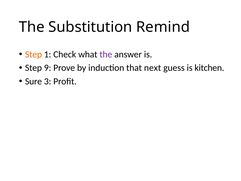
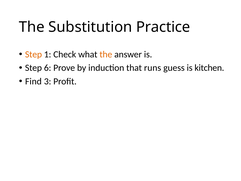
Remind: Remind -> Practice
the at (106, 54) colour: purple -> orange
9: 9 -> 6
next: next -> runs
Sure: Sure -> Find
